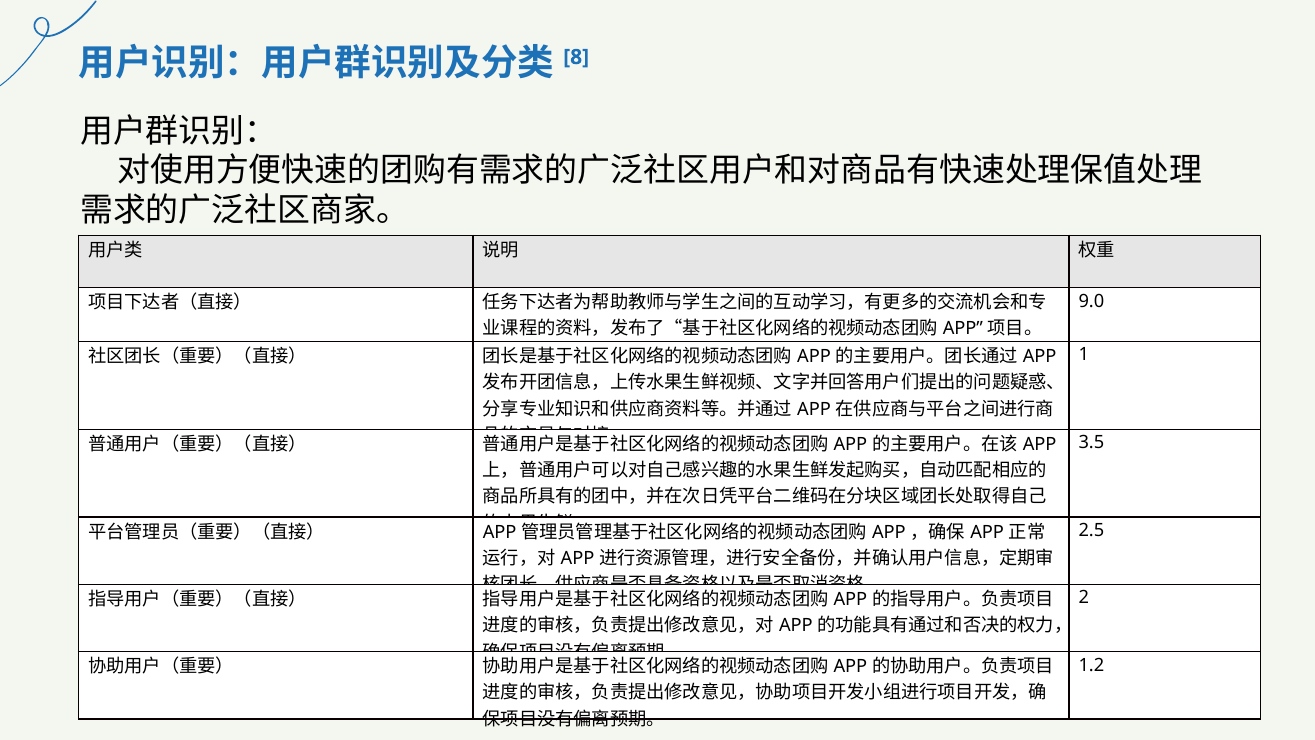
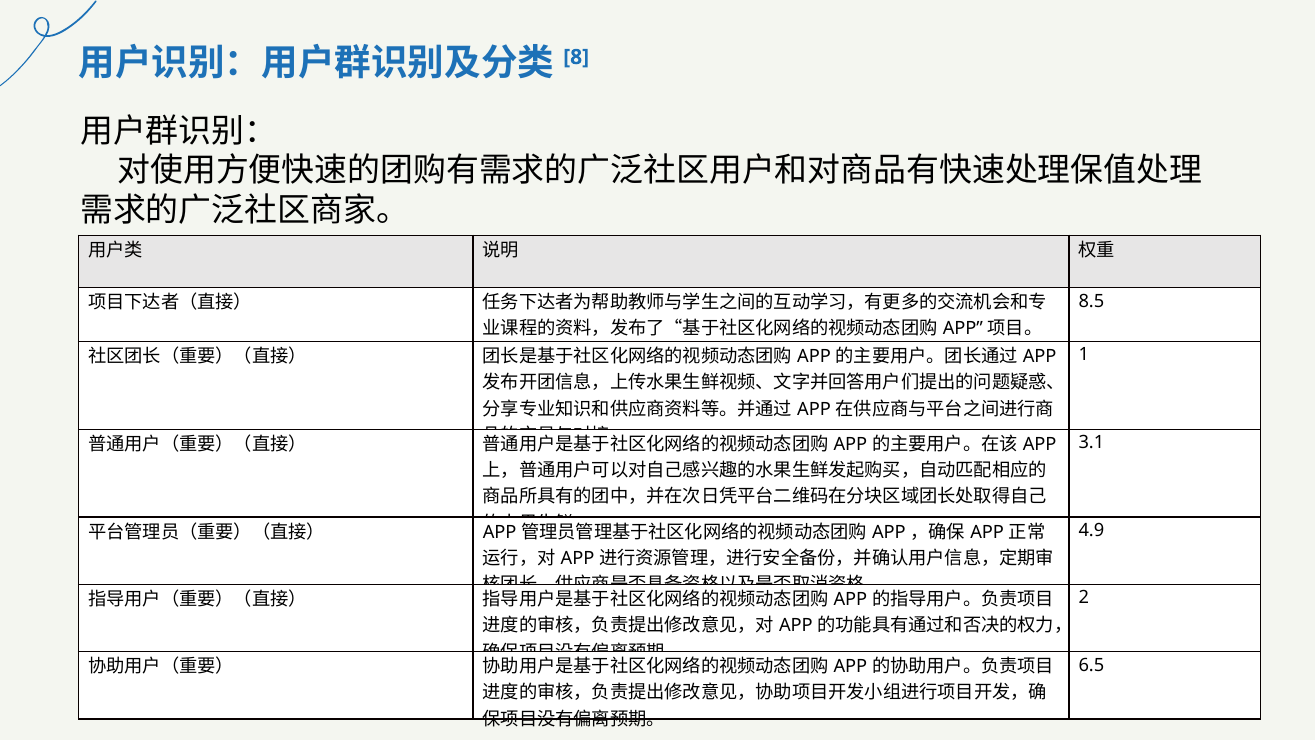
9.0: 9.0 -> 8.5
3.5: 3.5 -> 3.1
2.5: 2.5 -> 4.9
1.2: 1.2 -> 6.5
